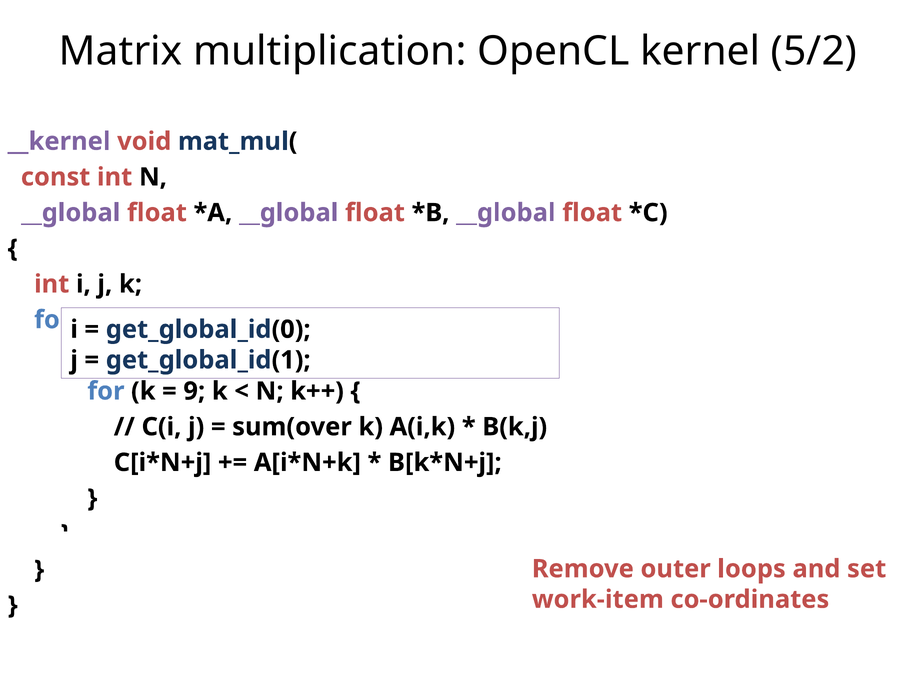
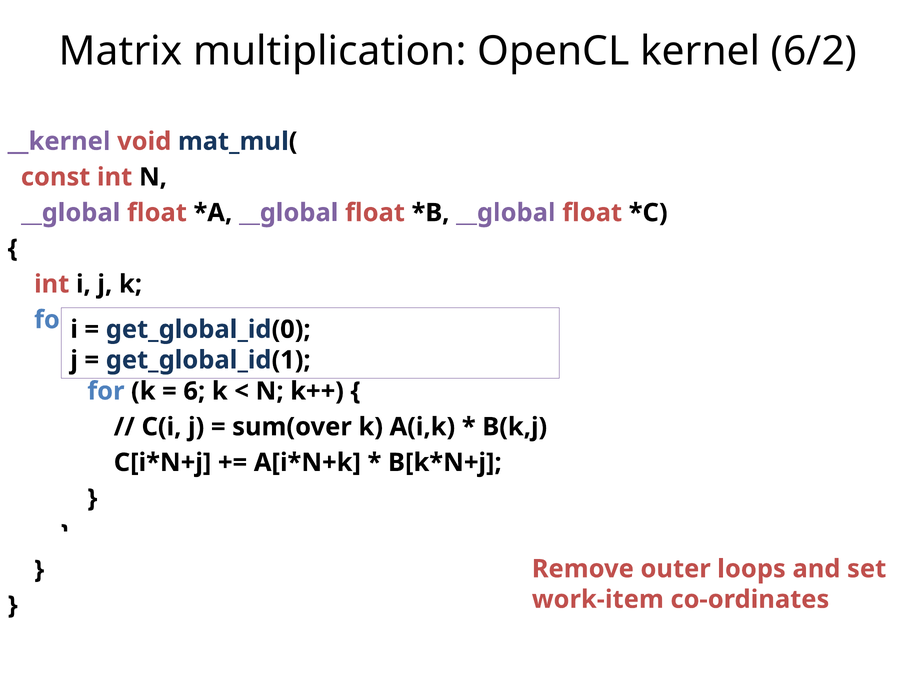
5/2: 5/2 -> 6/2
9: 9 -> 6
